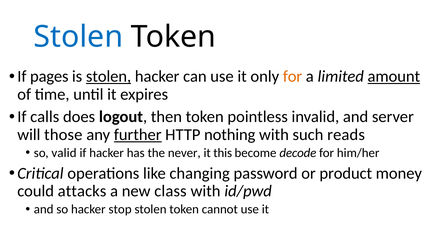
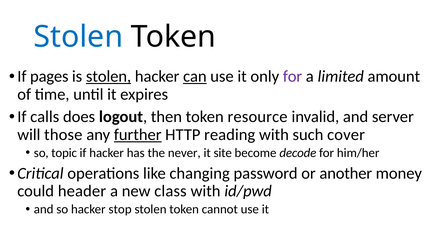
can underline: none -> present
for at (293, 77) colour: orange -> purple
amount underline: present -> none
pointless: pointless -> resource
nothing: nothing -> reading
reads: reads -> cover
valid: valid -> topic
this: this -> site
product: product -> another
attacks: attacks -> header
